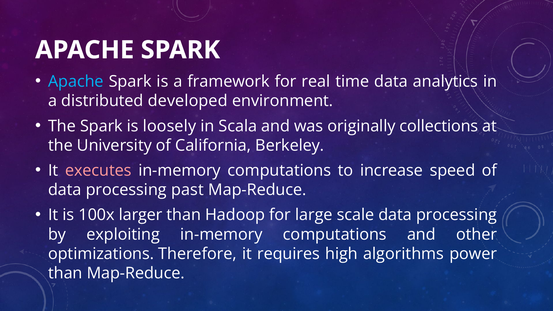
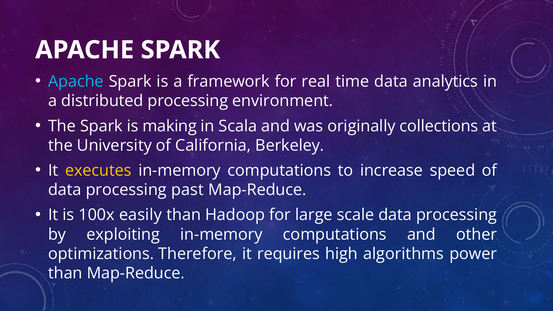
distributed developed: developed -> processing
loosely: loosely -> making
executes colour: pink -> yellow
larger: larger -> easily
